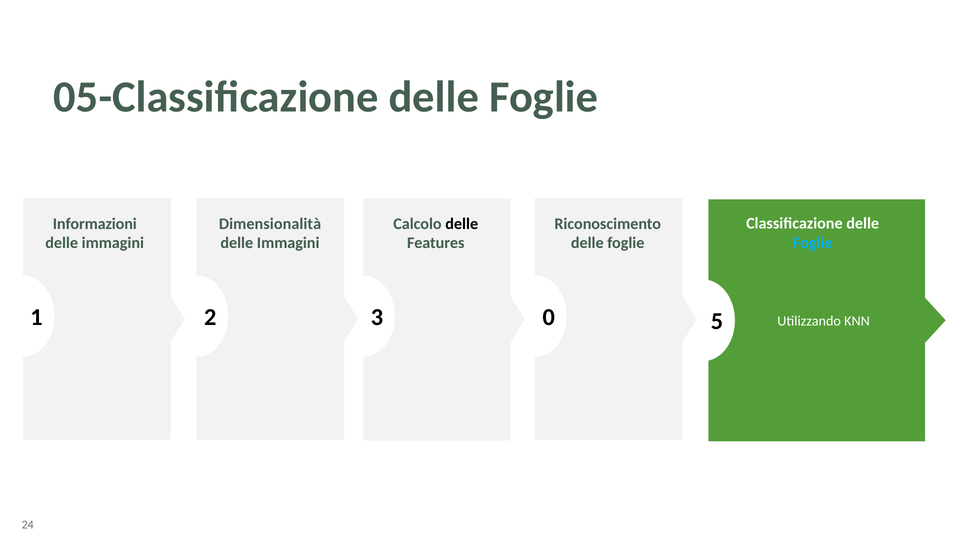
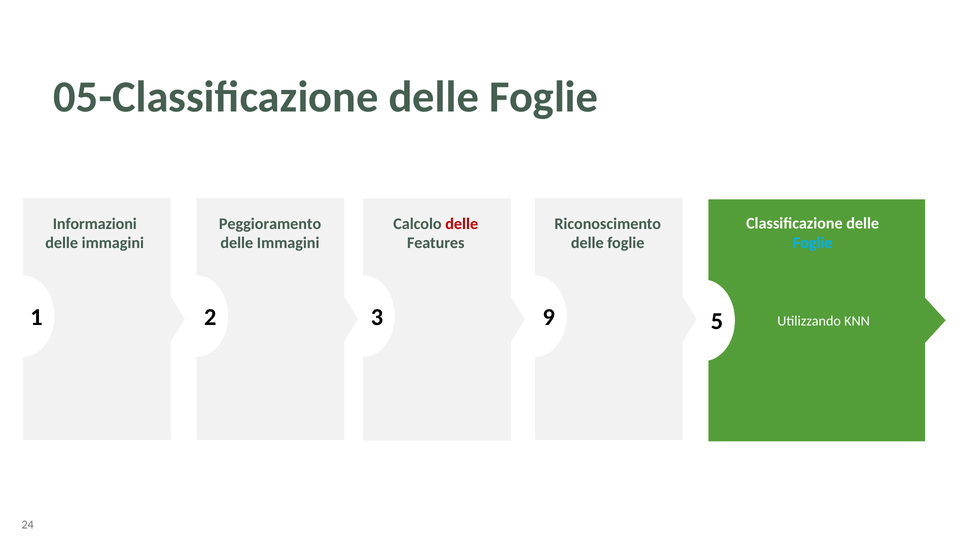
Dimensionalità: Dimensionalità -> Peggioramento
delle at (462, 224) colour: black -> red
0: 0 -> 9
